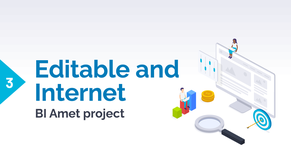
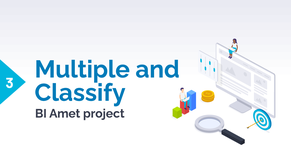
Editable: Editable -> Multiple
Internet: Internet -> Classify
